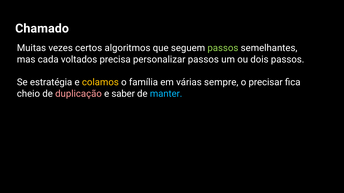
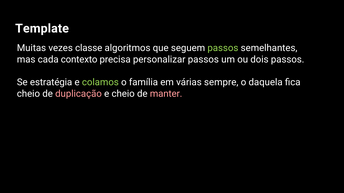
Chamado: Chamado -> Template
certos: certos -> classe
voltados: voltados -> contexto
colamos colour: yellow -> light green
precisar: precisar -> daquela
e saber: saber -> cheio
manter colour: light blue -> pink
